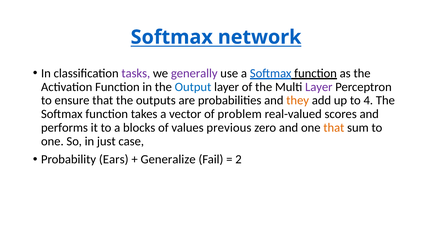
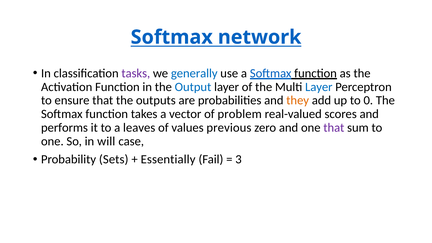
generally colour: purple -> blue
Layer at (319, 87) colour: purple -> blue
4: 4 -> 0
blocks: blocks -> leaves
that at (334, 128) colour: orange -> purple
just: just -> will
Ears: Ears -> Sets
Generalize: Generalize -> Essentially
2: 2 -> 3
